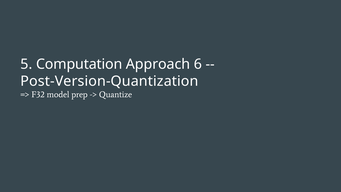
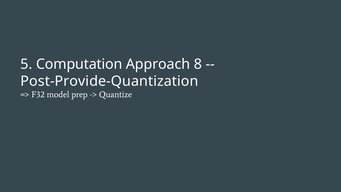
6: 6 -> 8
Post-Version-Quantization: Post-Version-Quantization -> Post-Provide-Quantization
